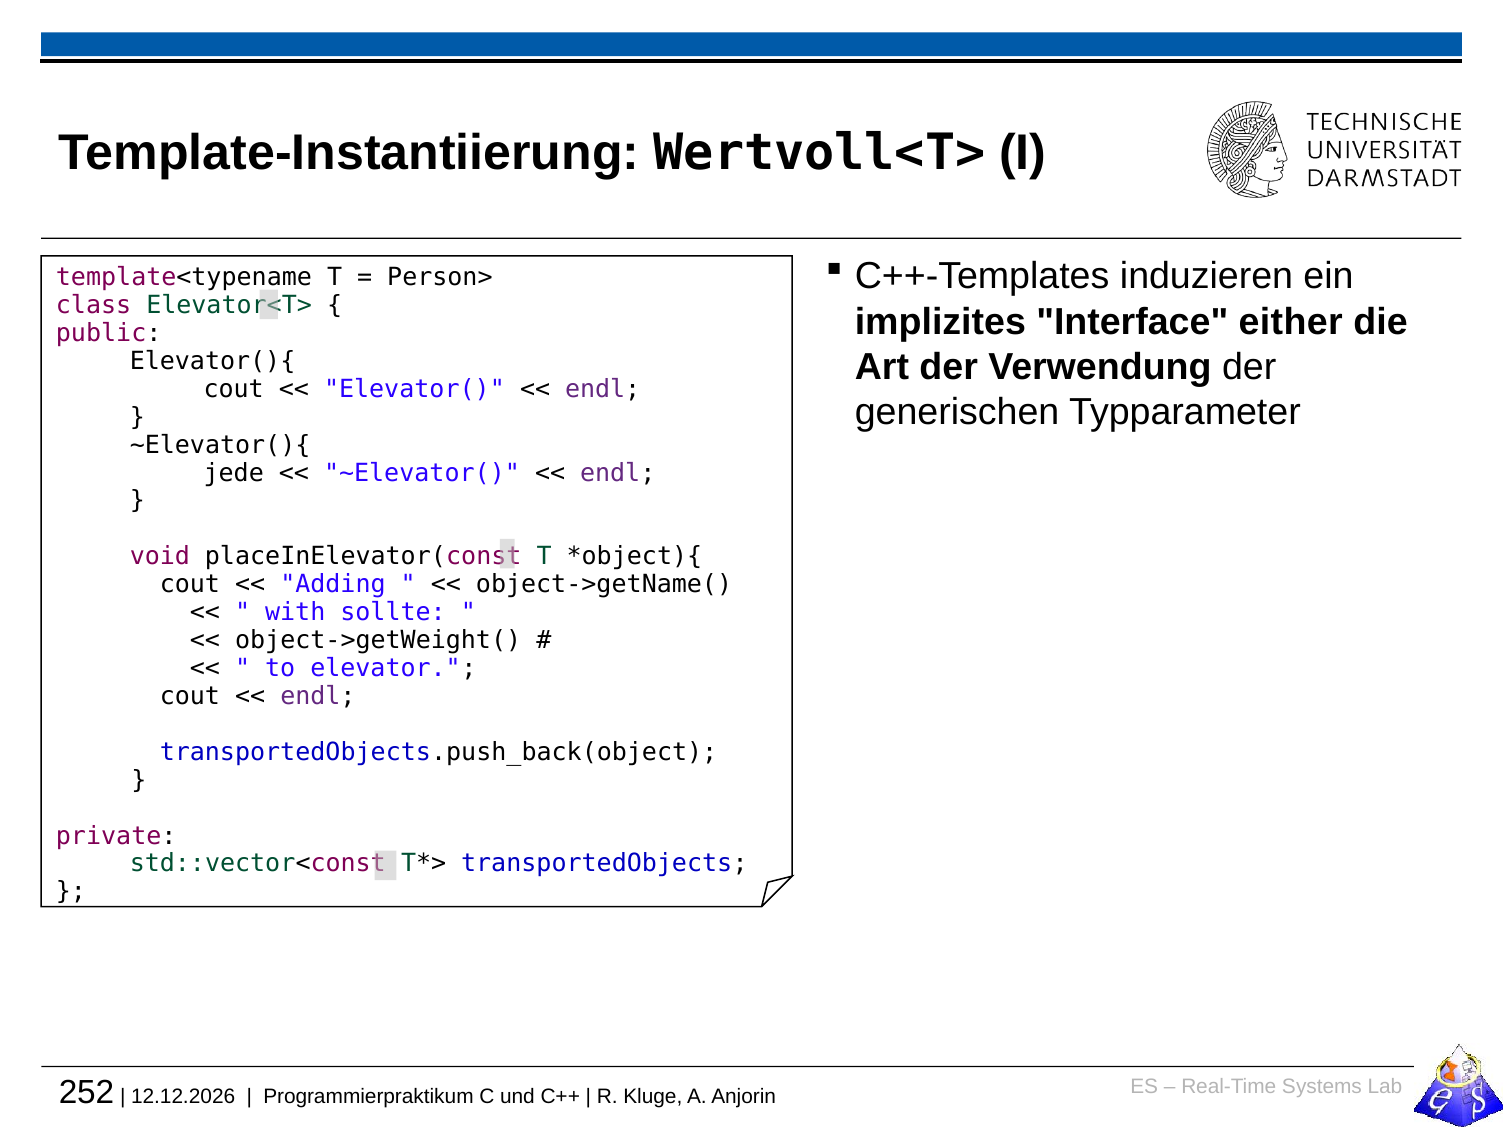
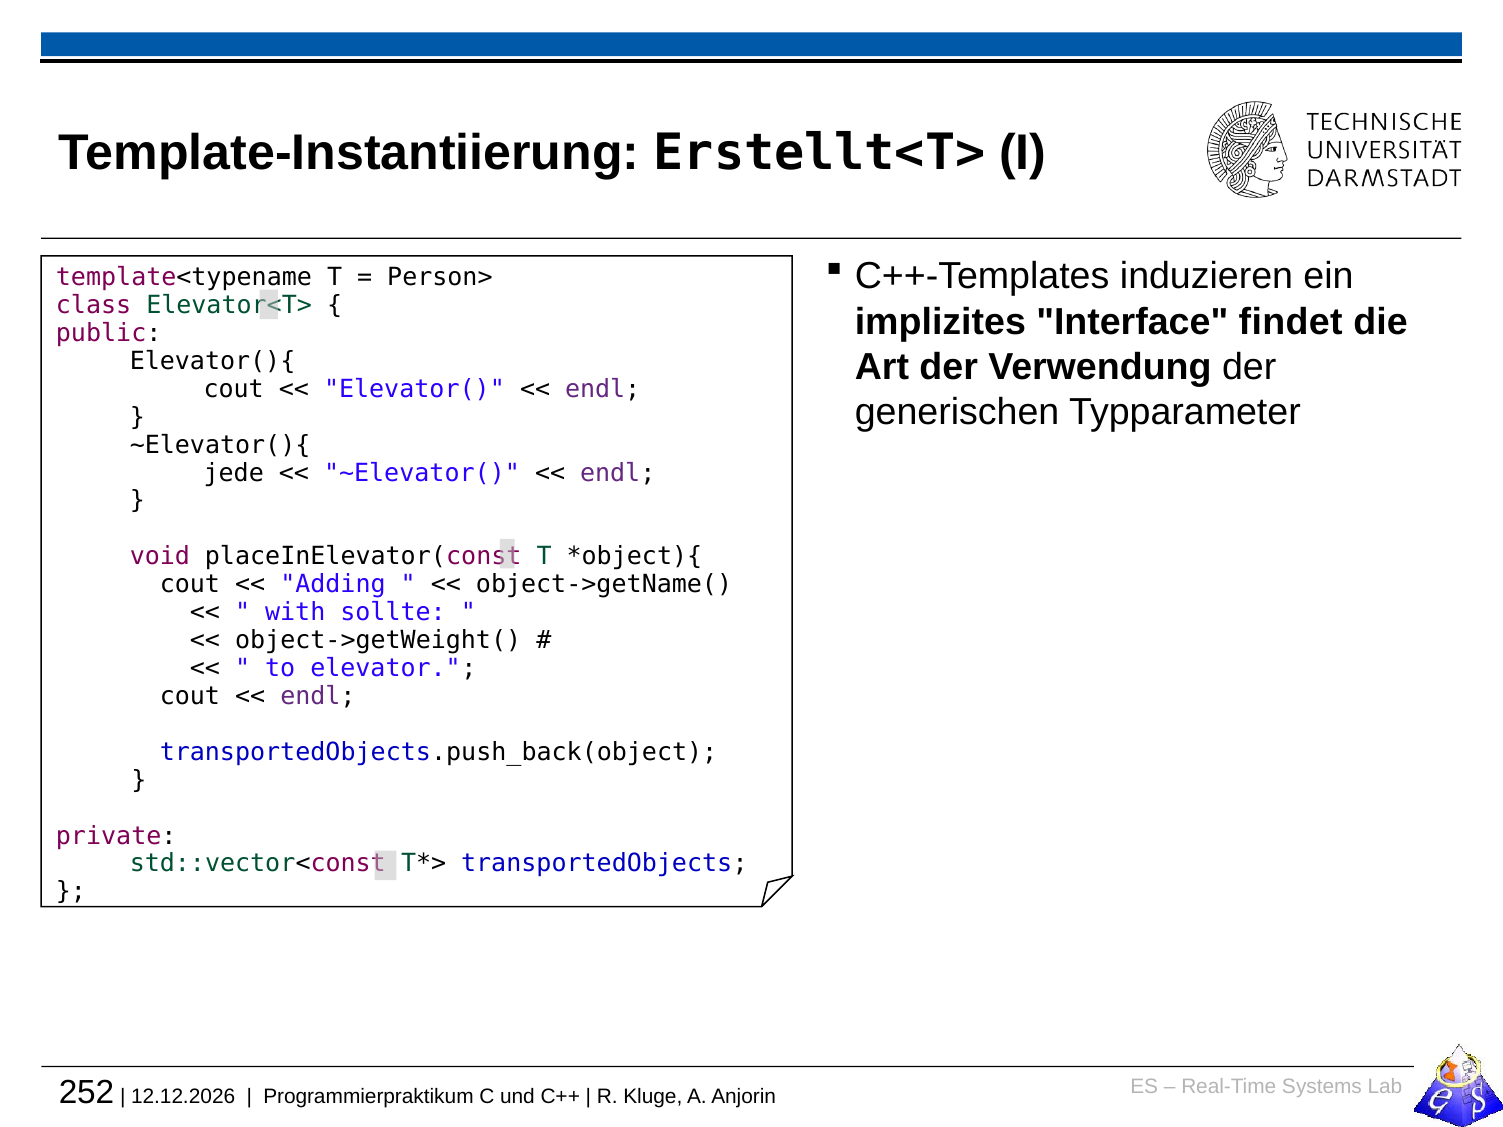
Wertvoll<T>: Wertvoll<T> -> Erstellt<T>
either: either -> findet
